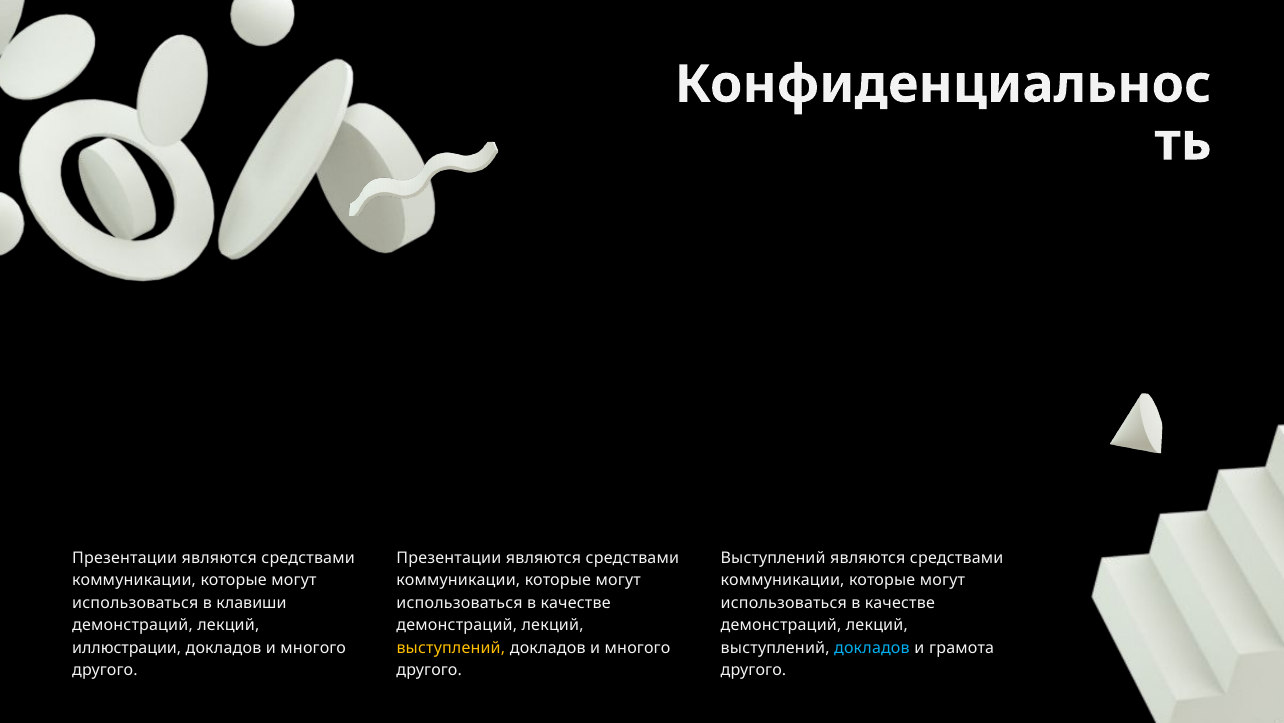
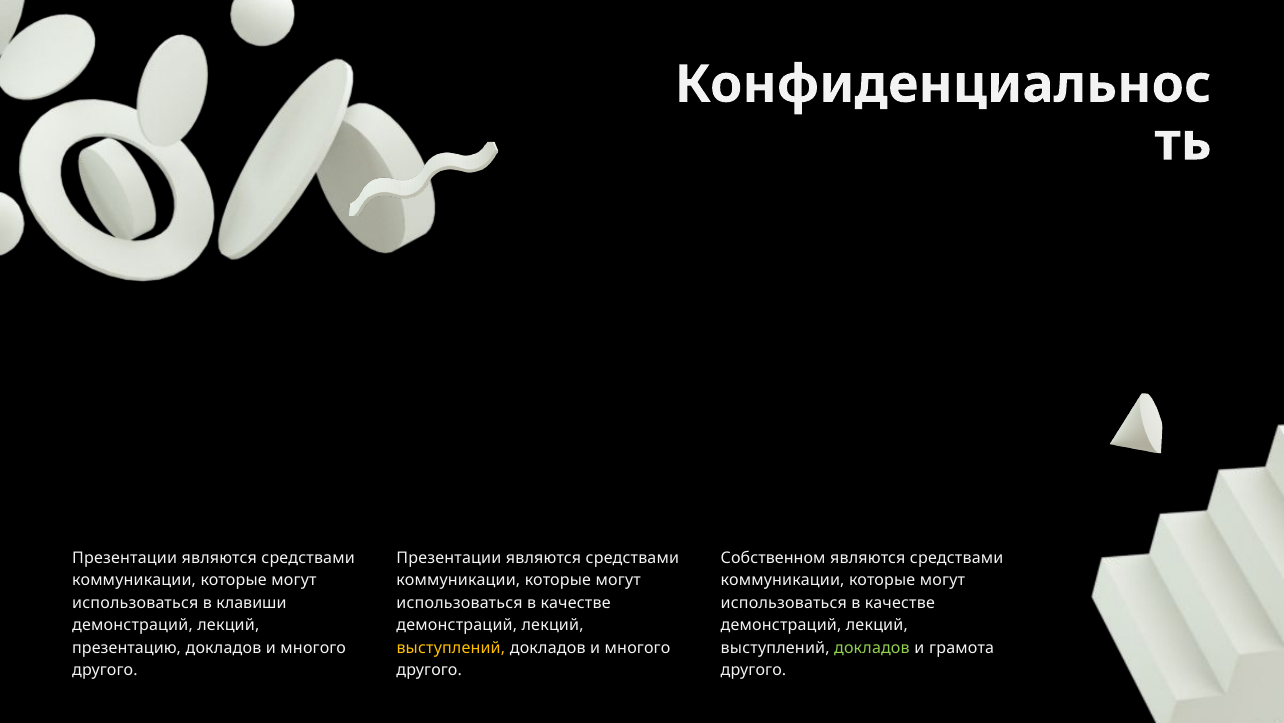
Выступлений at (773, 558): Выступлений -> Собственном
иллюстрации: иллюстрации -> презентацию
докладов at (872, 647) colour: light blue -> light green
